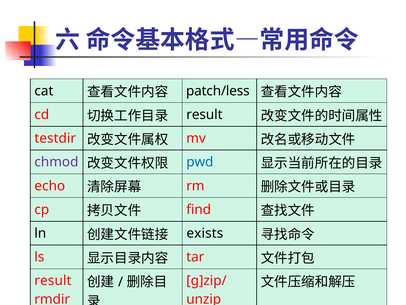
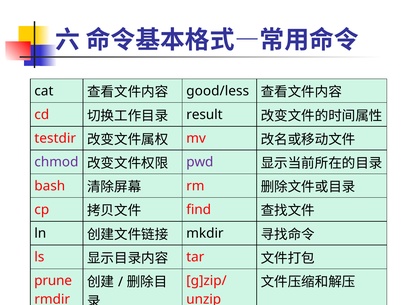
patch/less: patch/less -> good/less
pwd colour: blue -> purple
echo: echo -> bash
exists: exists -> mkdir
result at (53, 280): result -> prune
